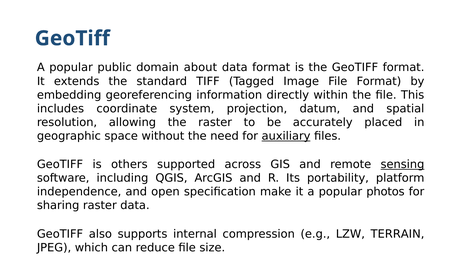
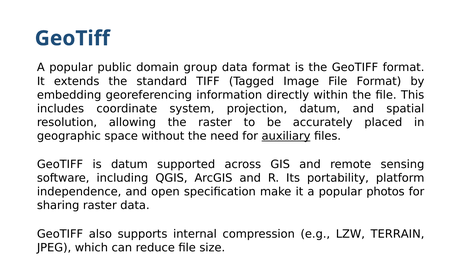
about: about -> group
is others: others -> datum
sensing underline: present -> none
